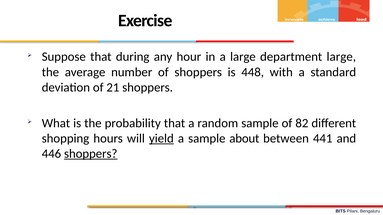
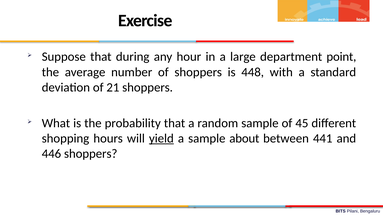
department large: large -> point
82: 82 -> 45
shoppers at (91, 154) underline: present -> none
